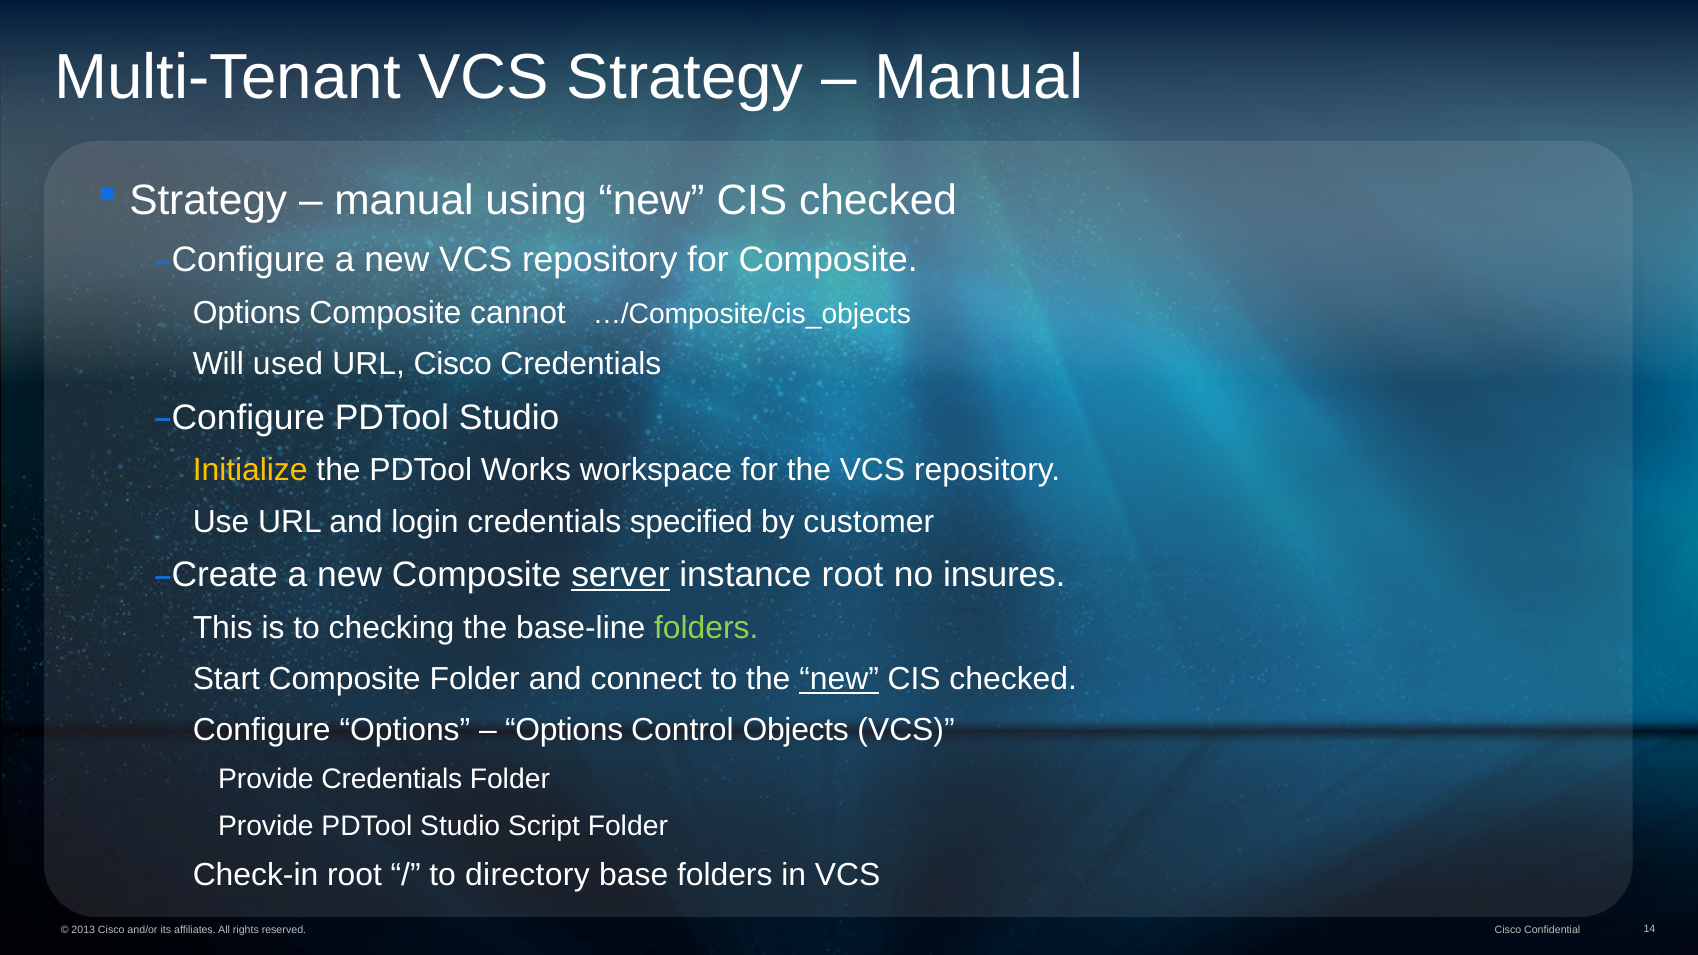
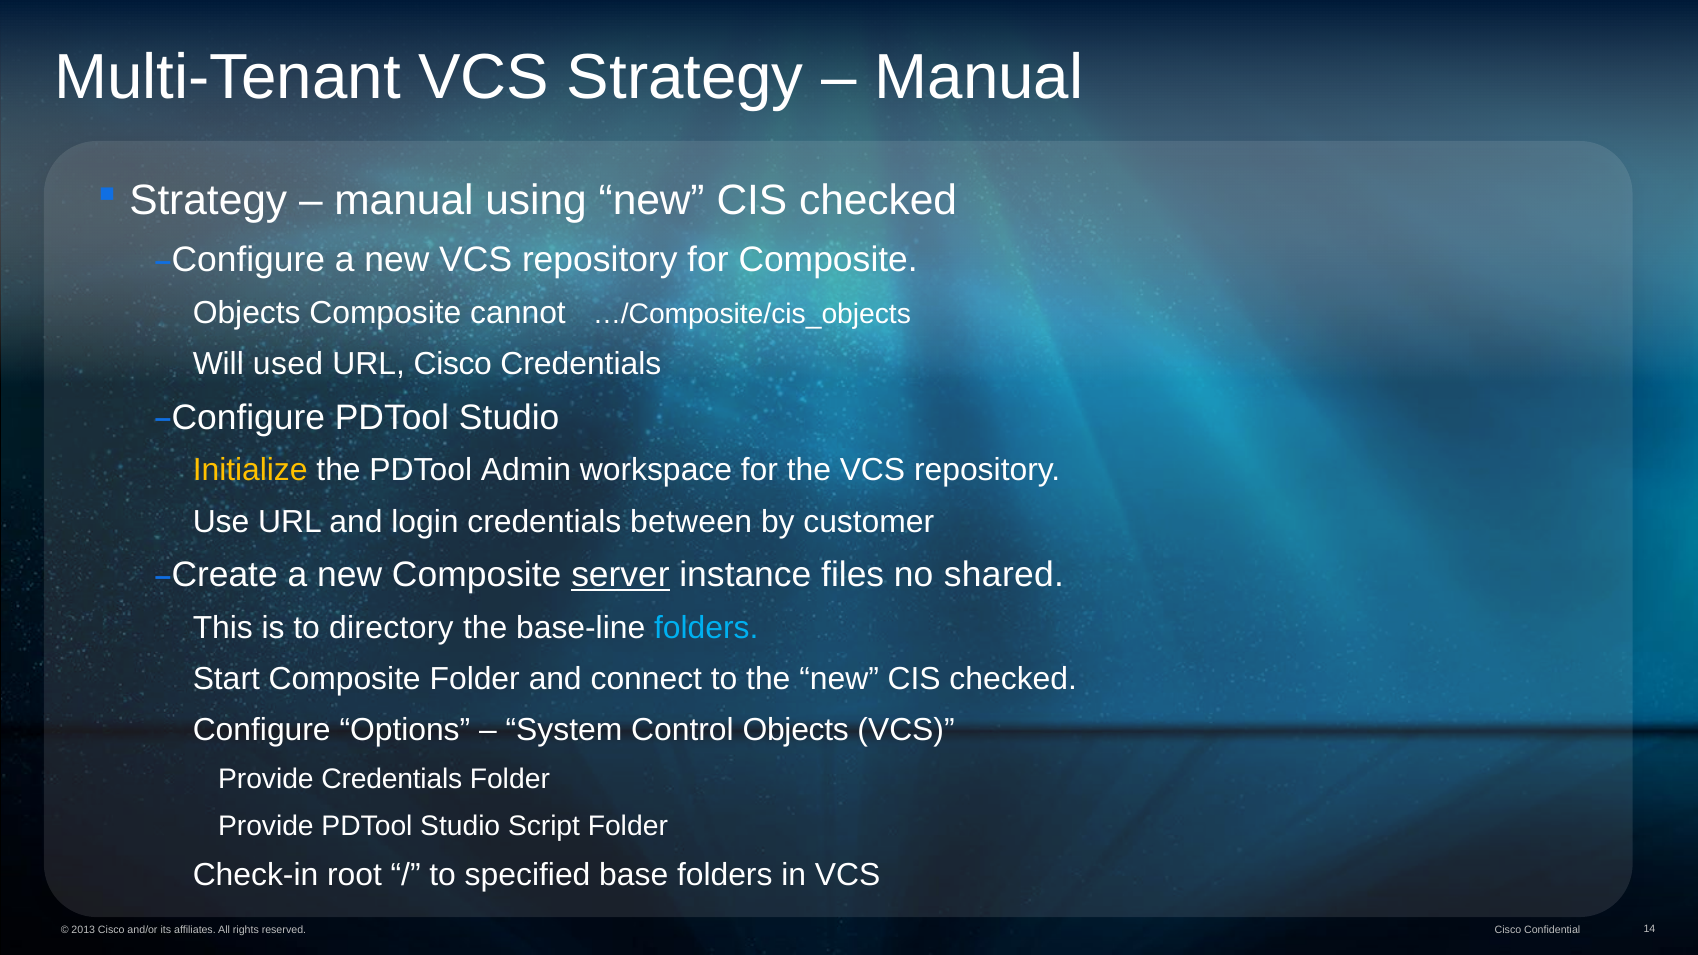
Options at (247, 313): Options -> Objects
Works: Works -> Admin
specified: specified -> between
instance root: root -> files
insures: insures -> shared
checking: checking -> directory
folders at (706, 628) colour: light green -> light blue
new at (839, 679) underline: present -> none
Options at (564, 730): Options -> System
directory: directory -> specified
